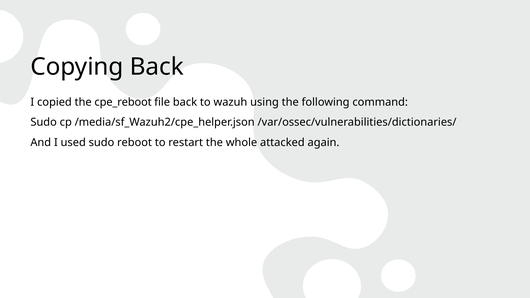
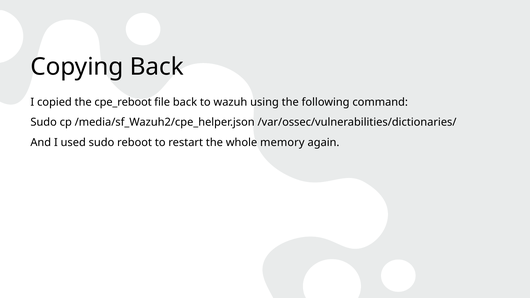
attacked: attacked -> memory
